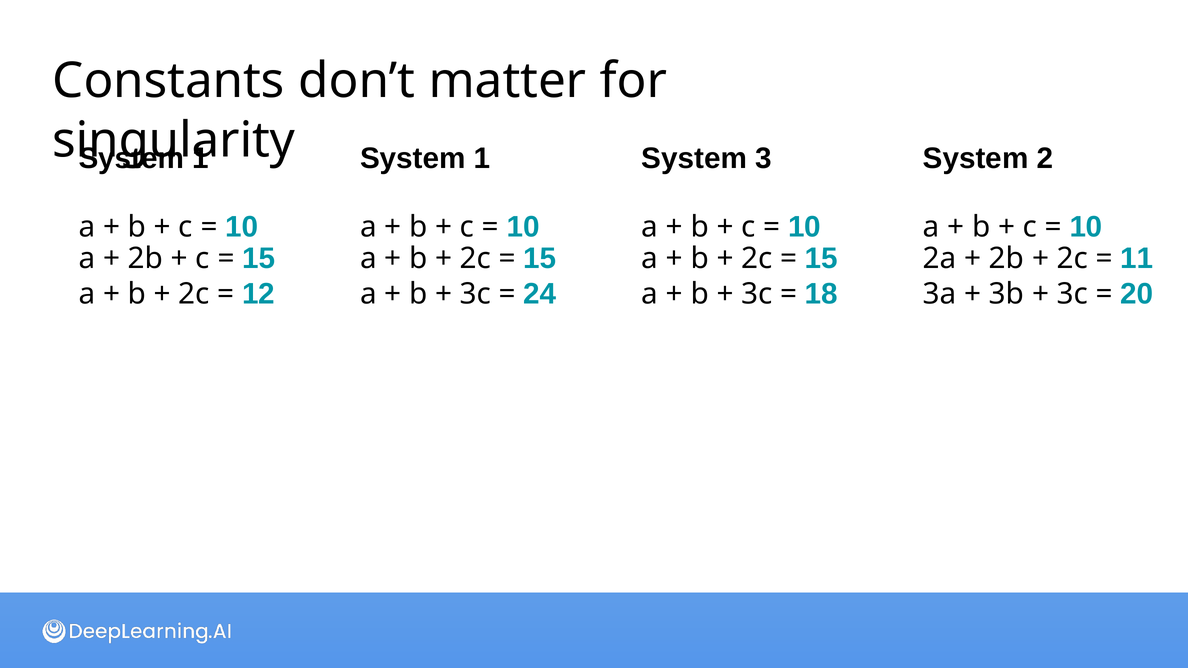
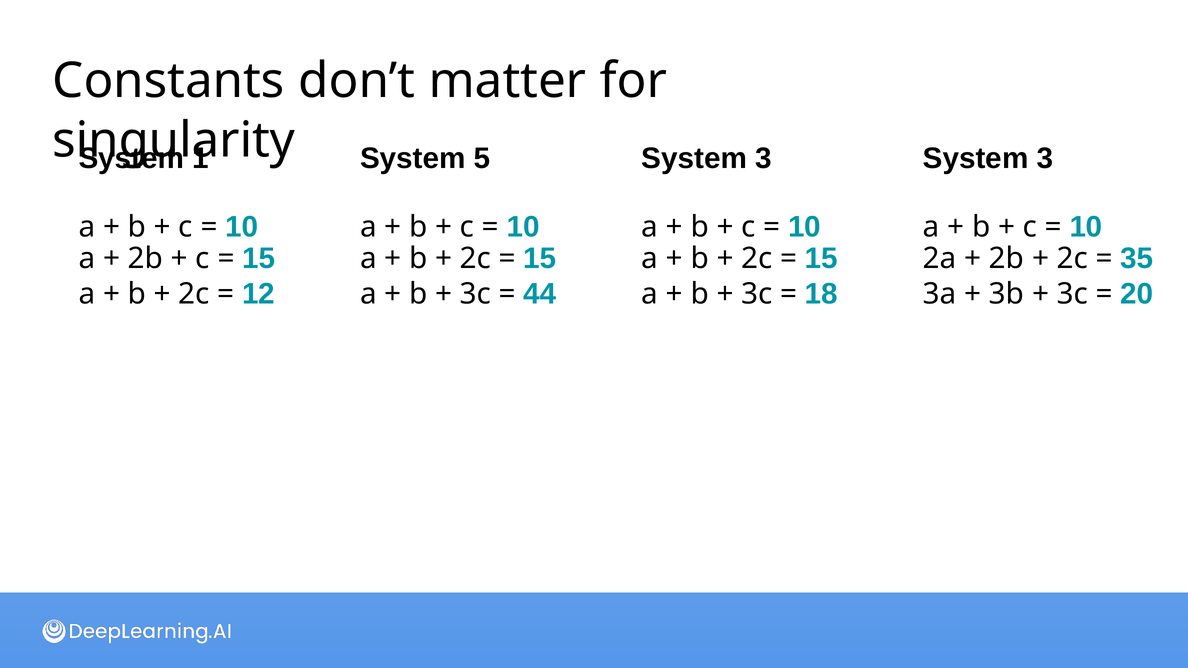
1 at (482, 159): 1 -> 5
3 System 2: 2 -> 3
11: 11 -> 35
24: 24 -> 44
